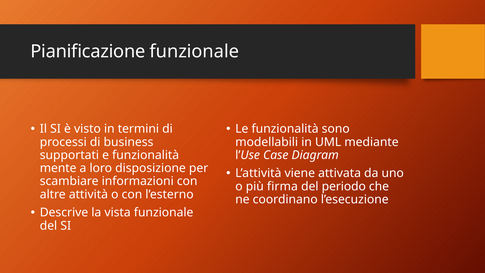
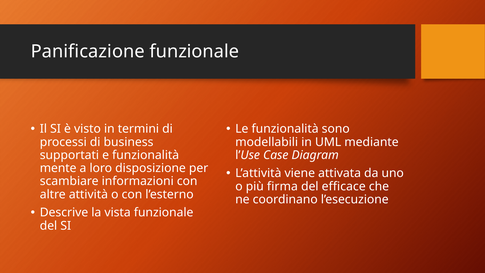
Pianificazione: Pianificazione -> Panificazione
periodo: periodo -> efficace
